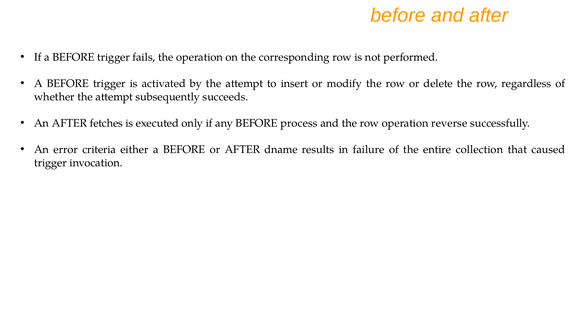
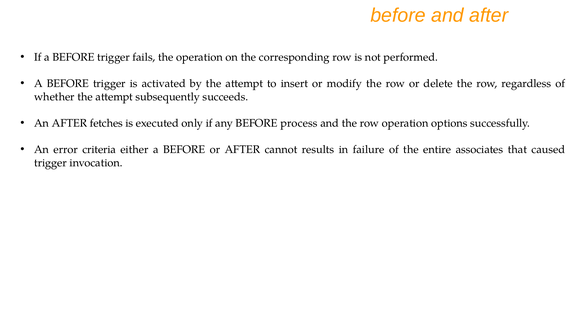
reverse: reverse -> options
dname: dname -> cannot
collection: collection -> associates
